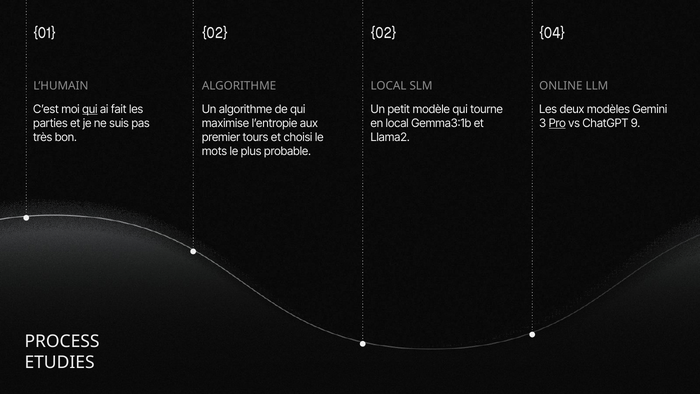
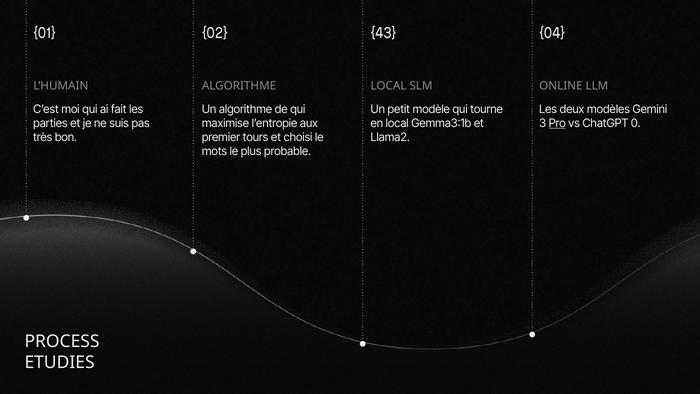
02 02: 02 -> 43
qui at (90, 109) underline: present -> none
9: 9 -> 0
